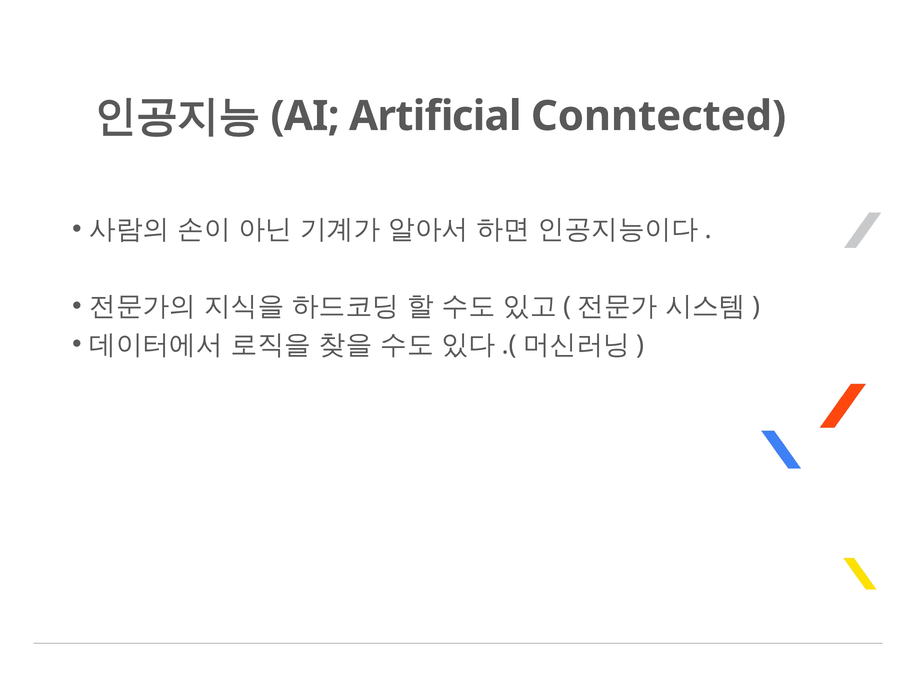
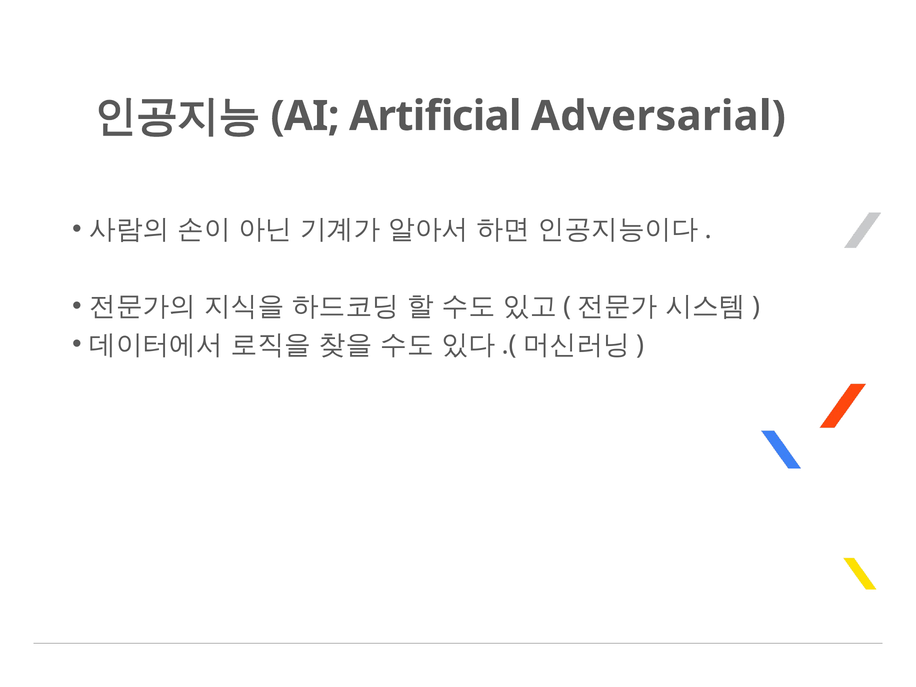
Conntected: Conntected -> Adversarial
